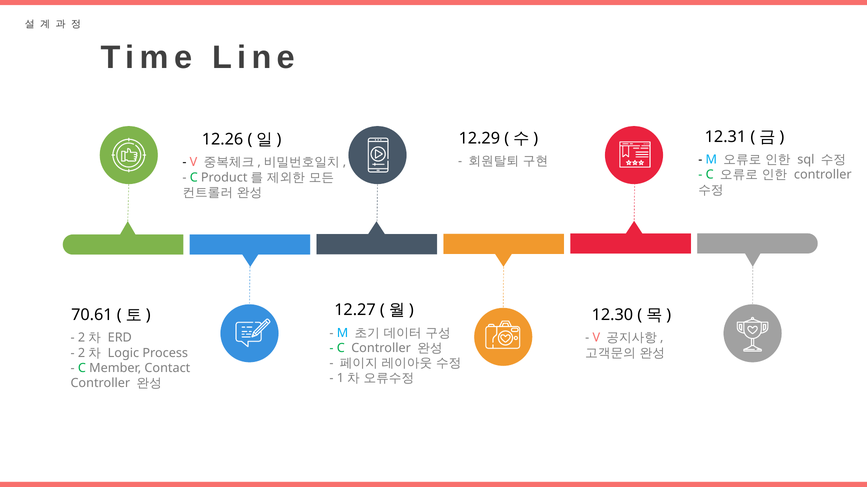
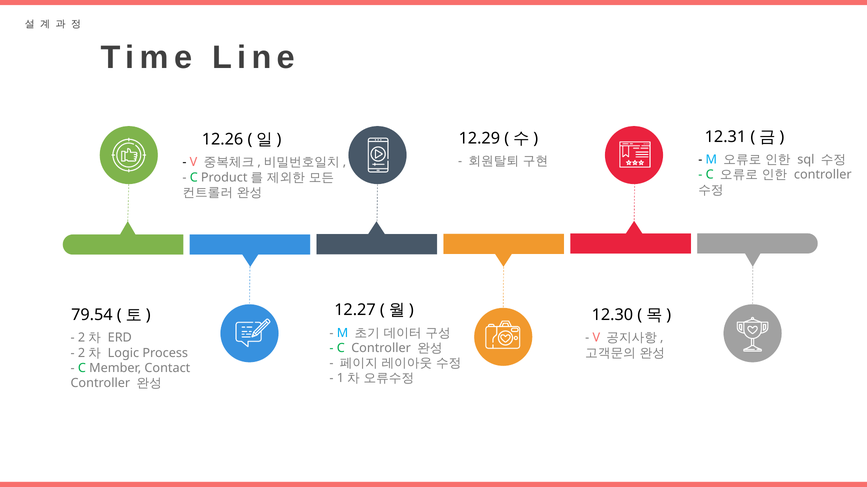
70.61: 70.61 -> 79.54
